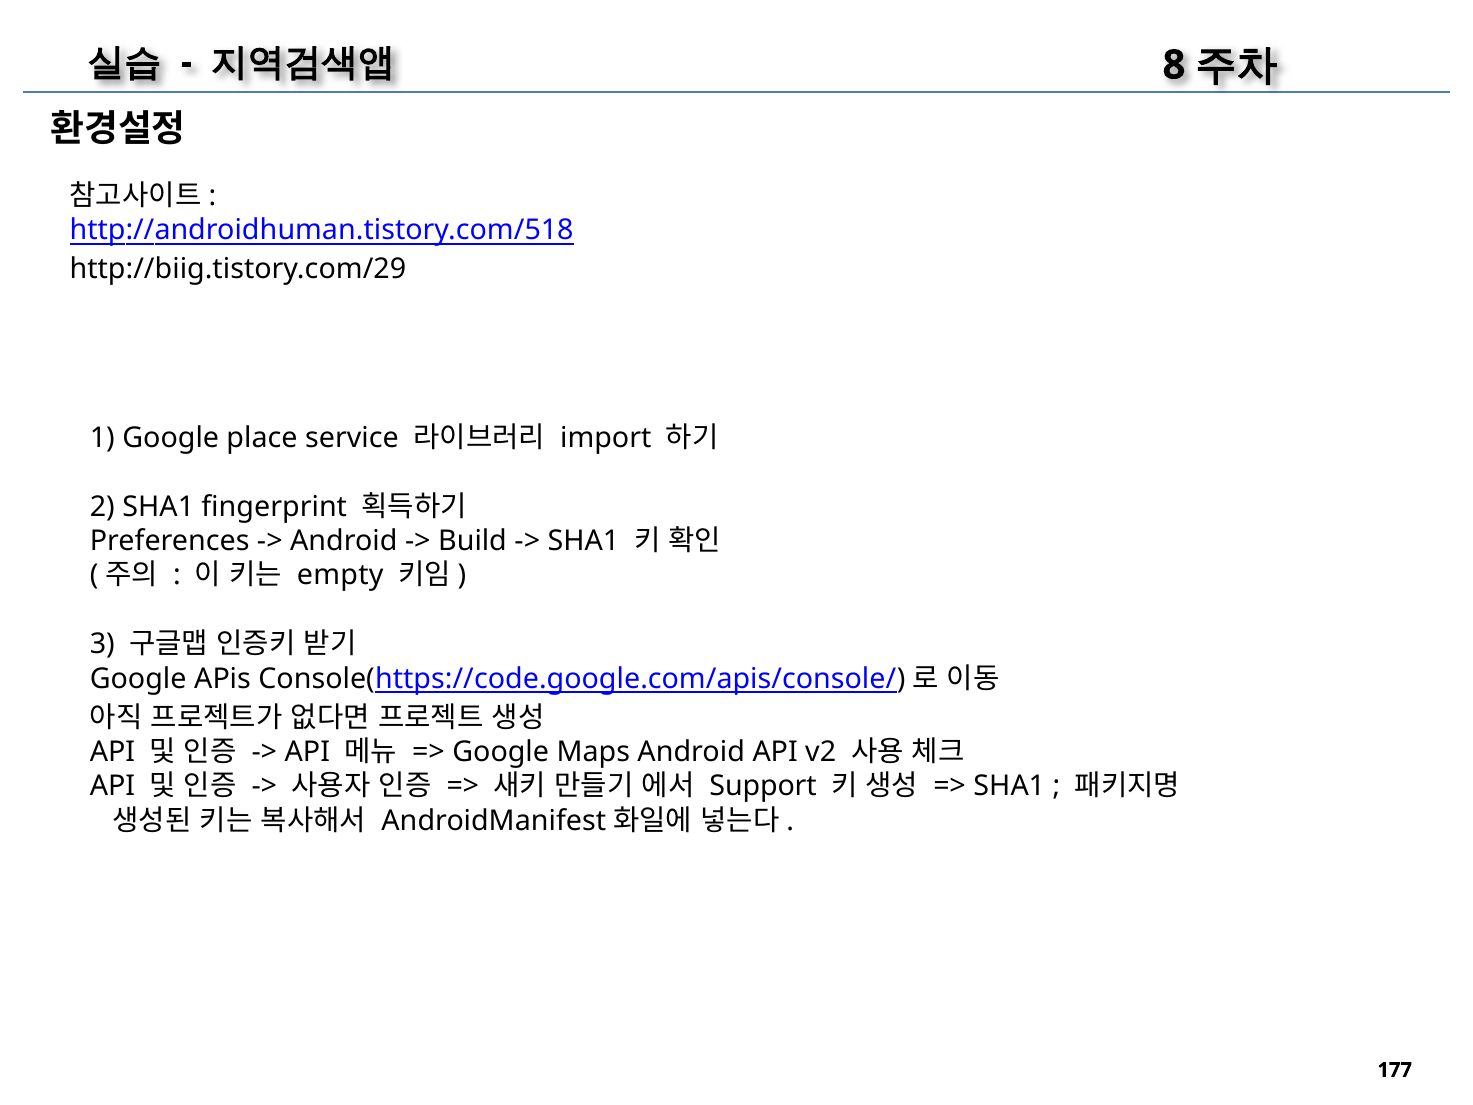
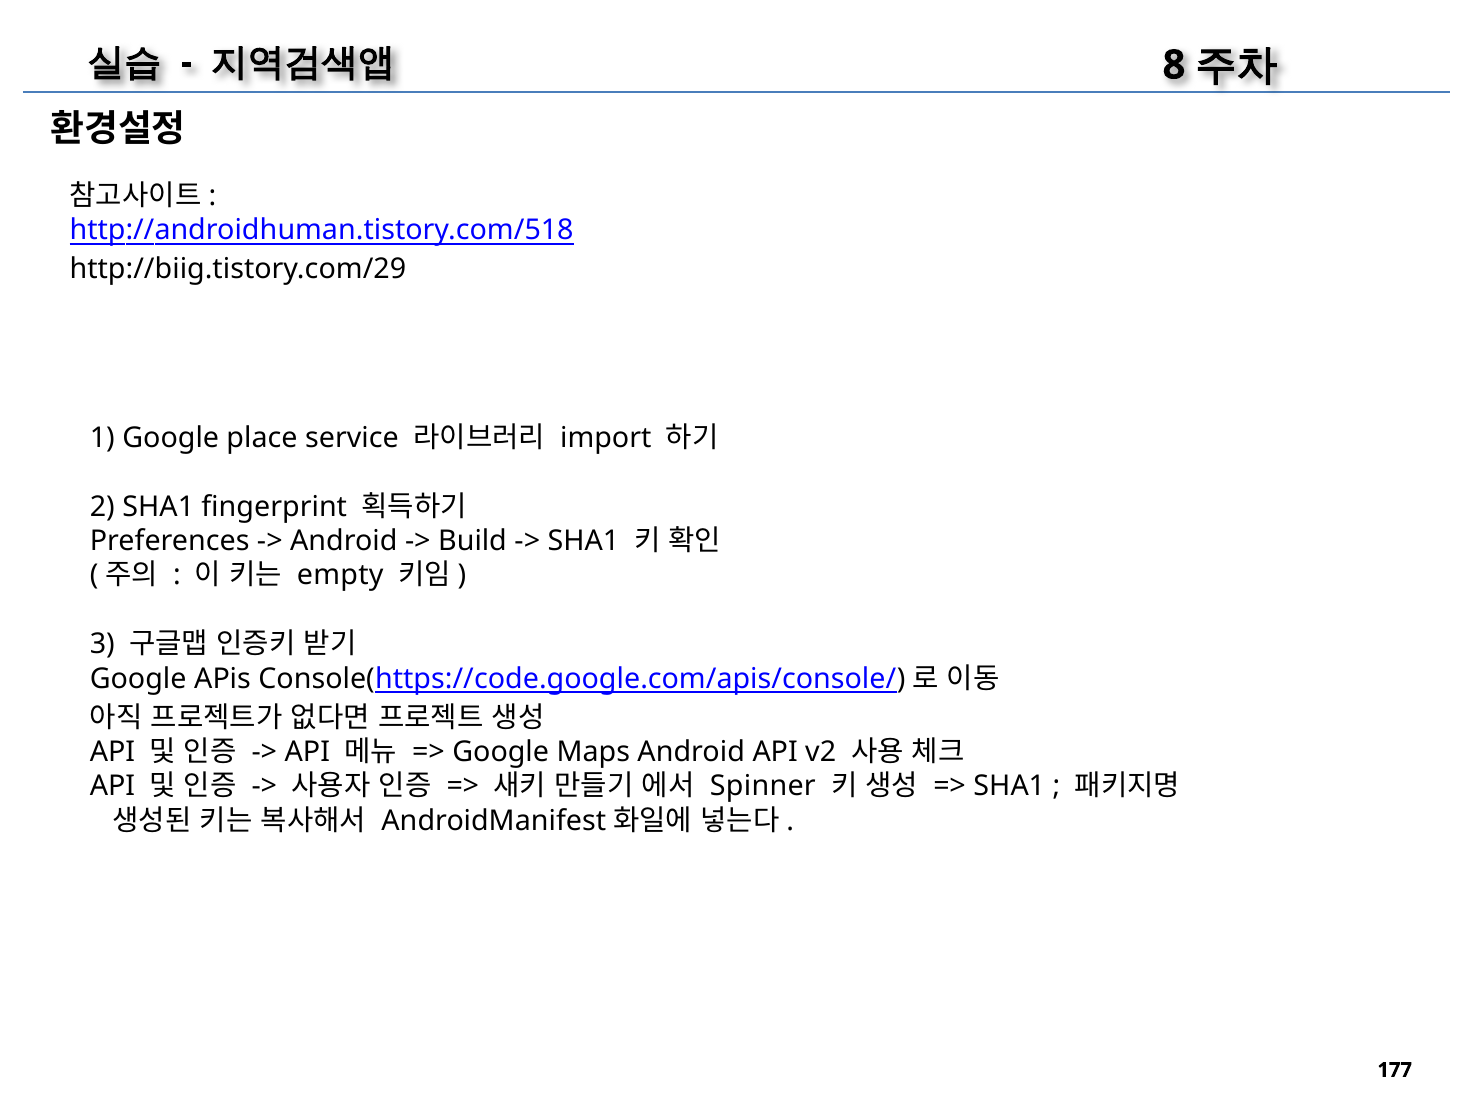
Support: Support -> Spinner
